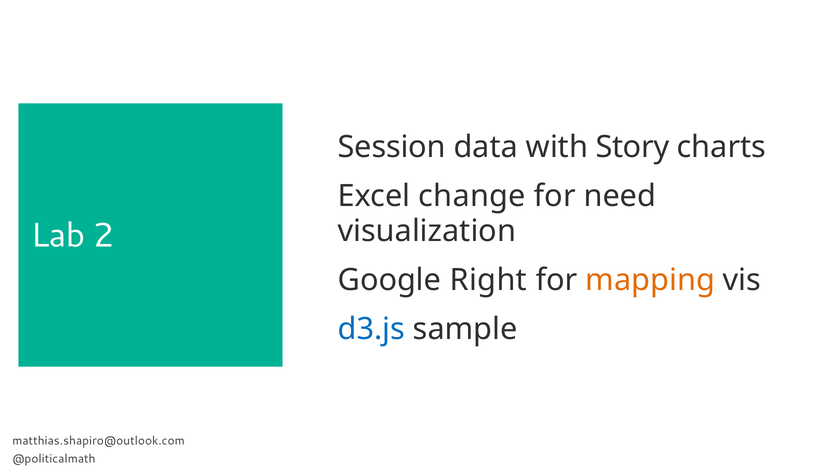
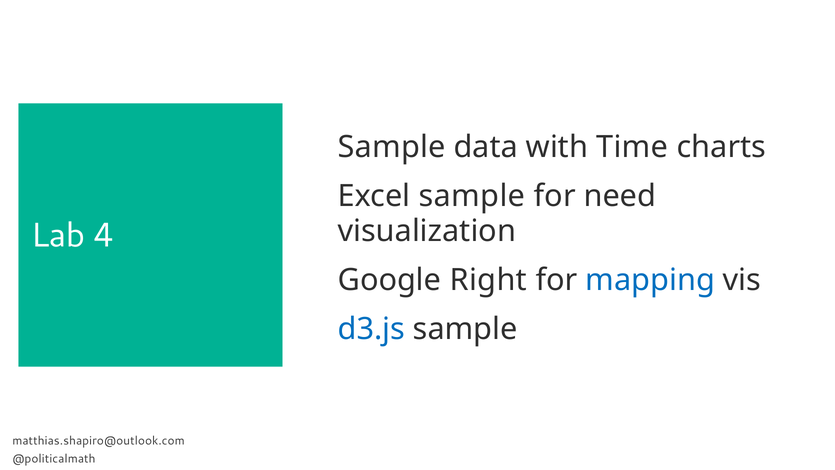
Session at (392, 147): Session -> Sample
Story: Story -> Time
Excel change: change -> sample
2: 2 -> 4
mapping colour: orange -> blue
